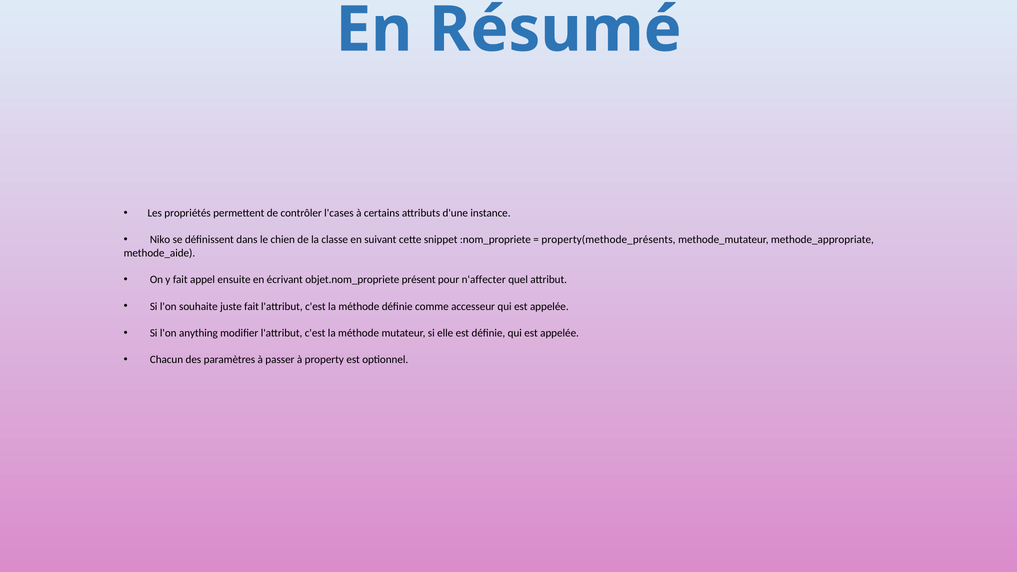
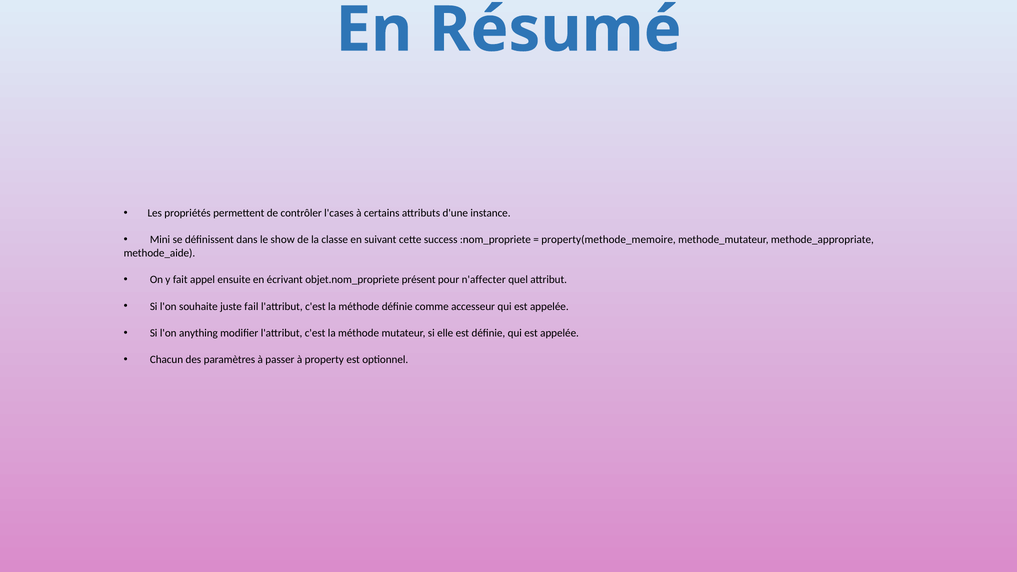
Niko: Niko -> Mini
chien: chien -> show
snippet: snippet -> success
property(methode_présents: property(methode_présents -> property(methode_memoire
juste fait: fait -> fail
